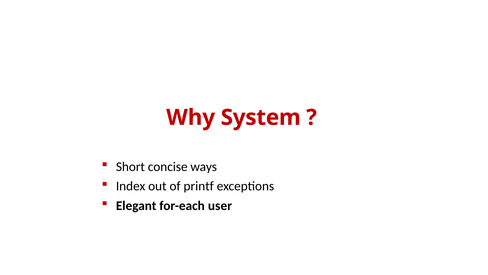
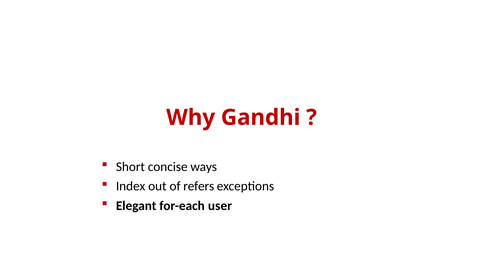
System: System -> Gandhi
printf: printf -> refers
